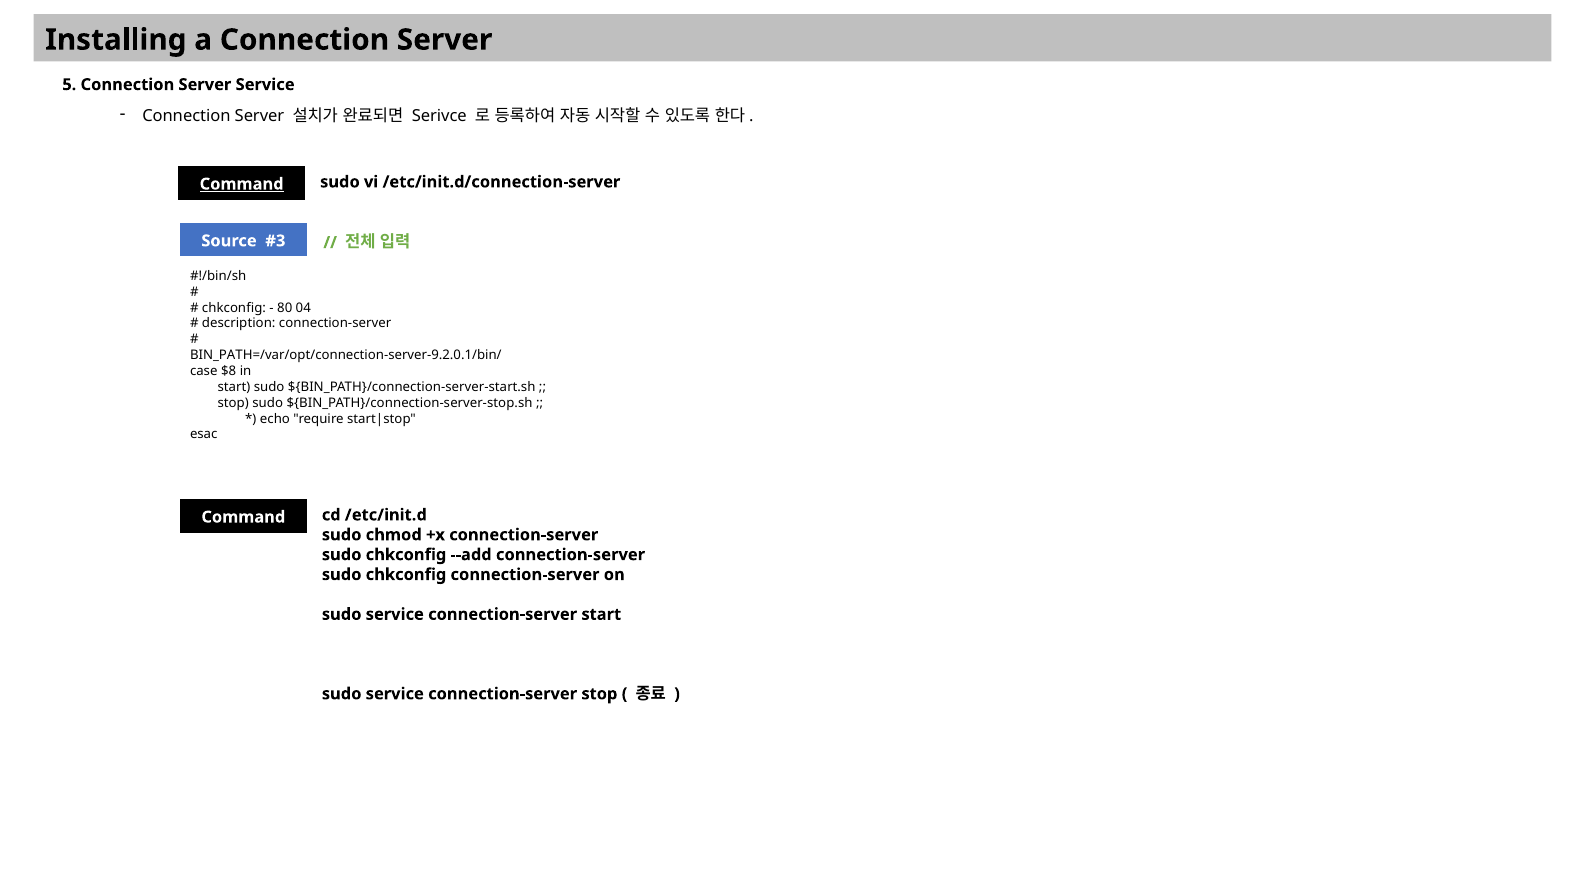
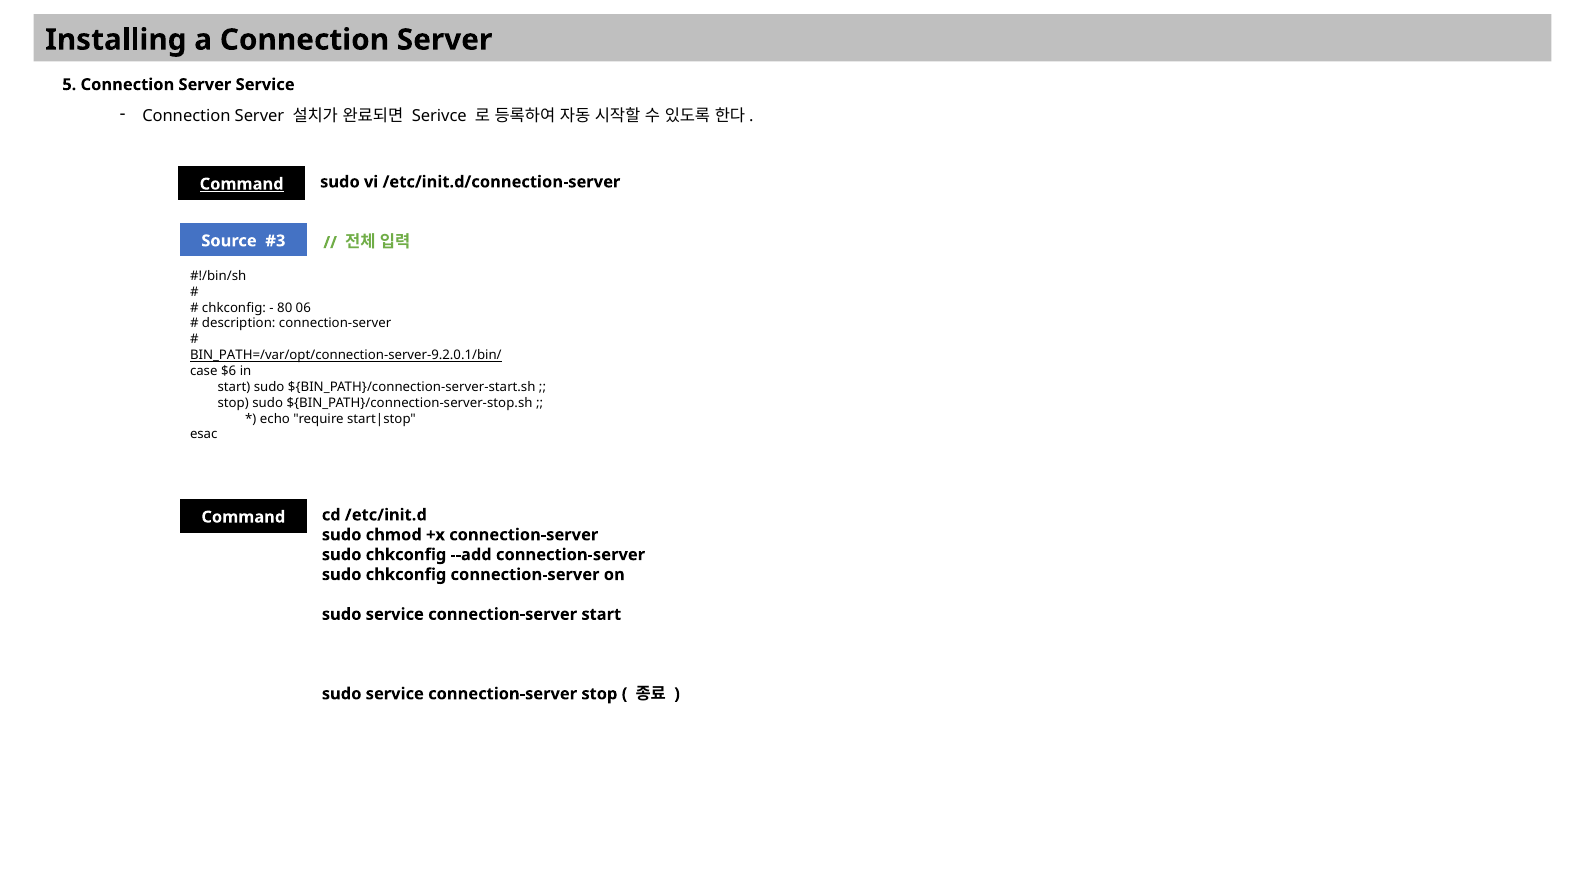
04: 04 -> 06
BIN_PATH=/var/opt/connection-server-9.2.0.1/bin/ underline: none -> present
$8: $8 -> $6
